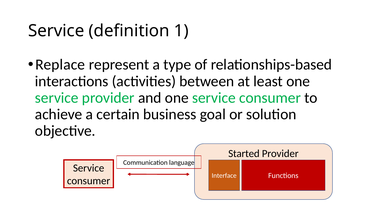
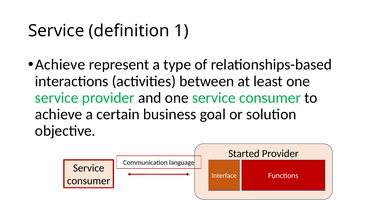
Replace at (60, 65): Replace -> Achieve
